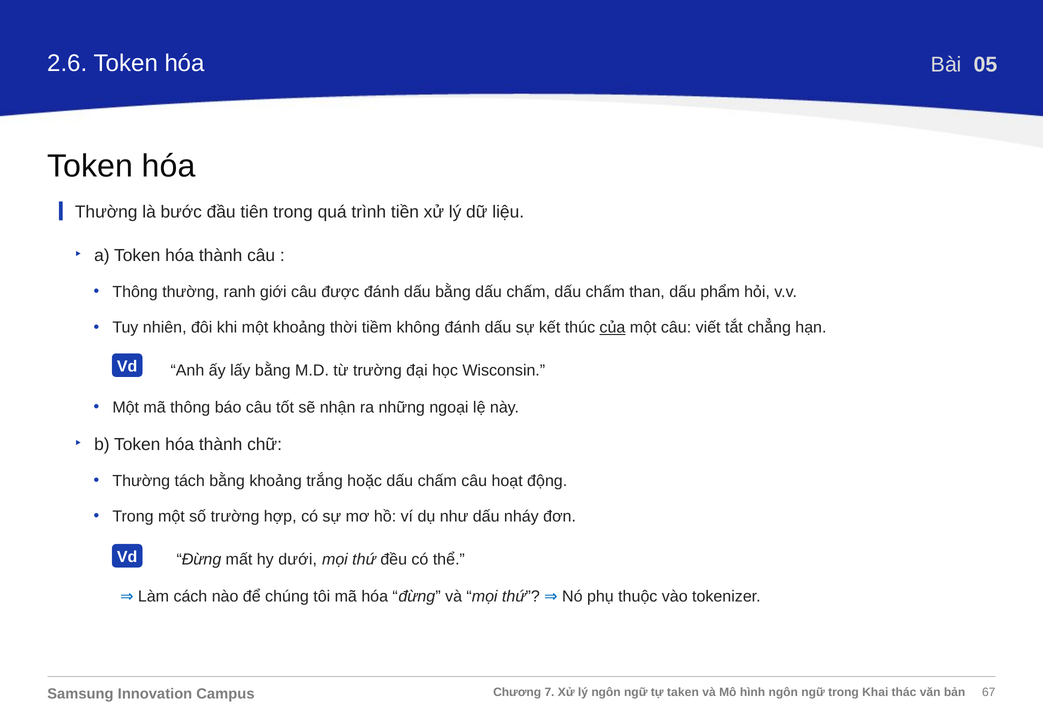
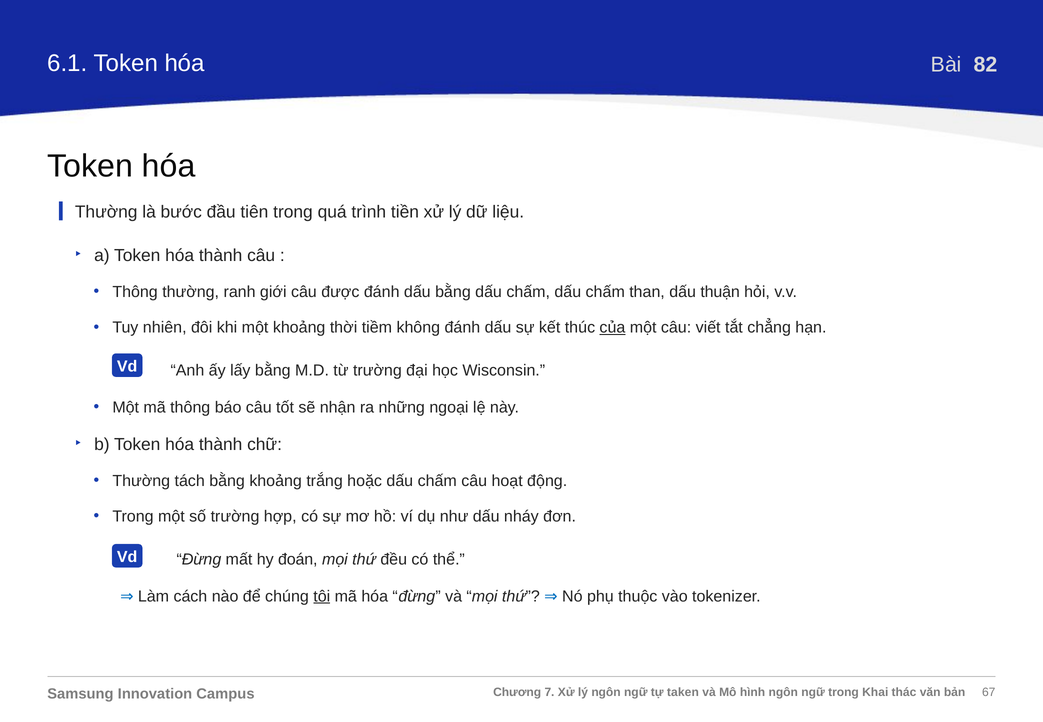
2.6: 2.6 -> 6.1
05: 05 -> 82
phẩm: phẩm -> thuận
dưới: dưới -> đoán
tôi underline: none -> present
